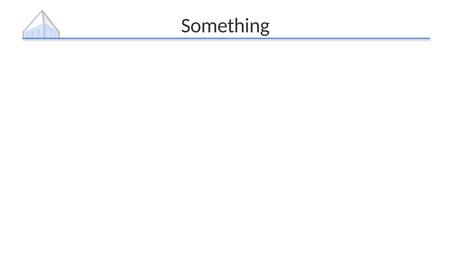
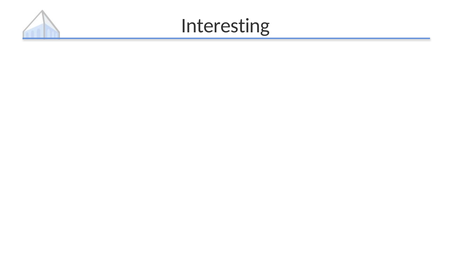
Something: Something -> Interesting
